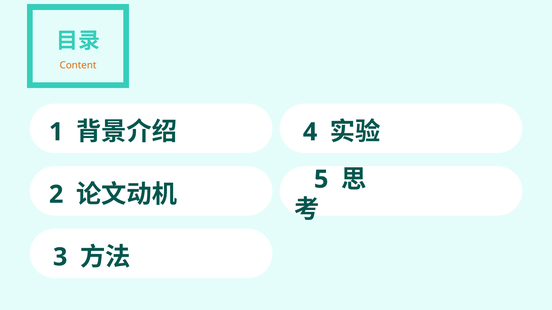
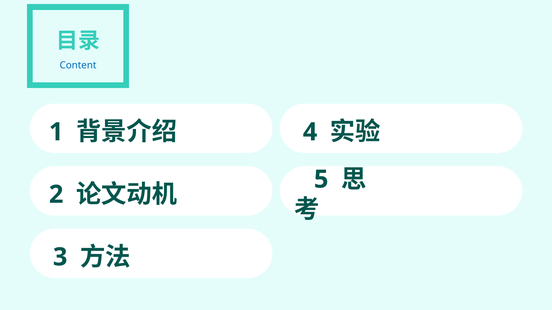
Content colour: orange -> blue
